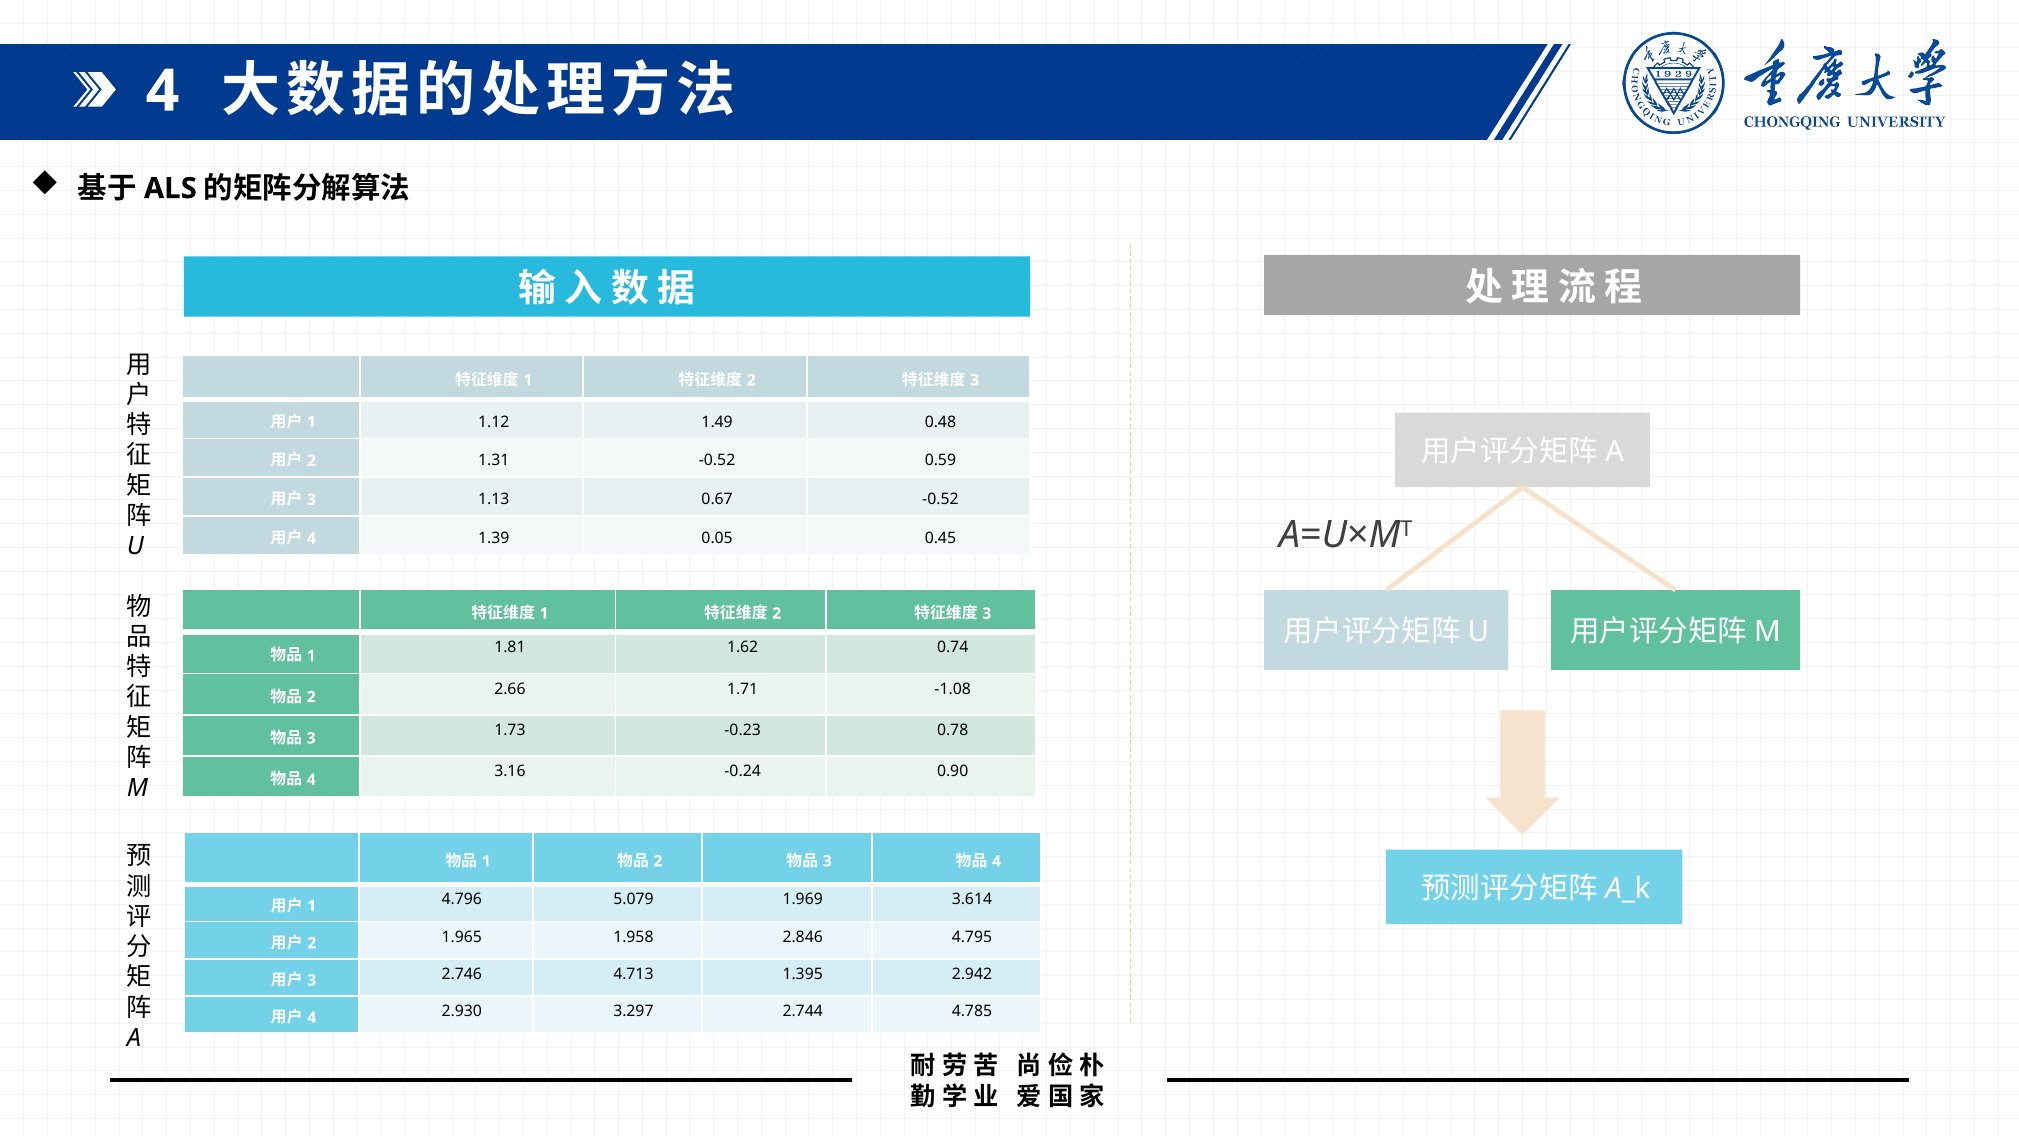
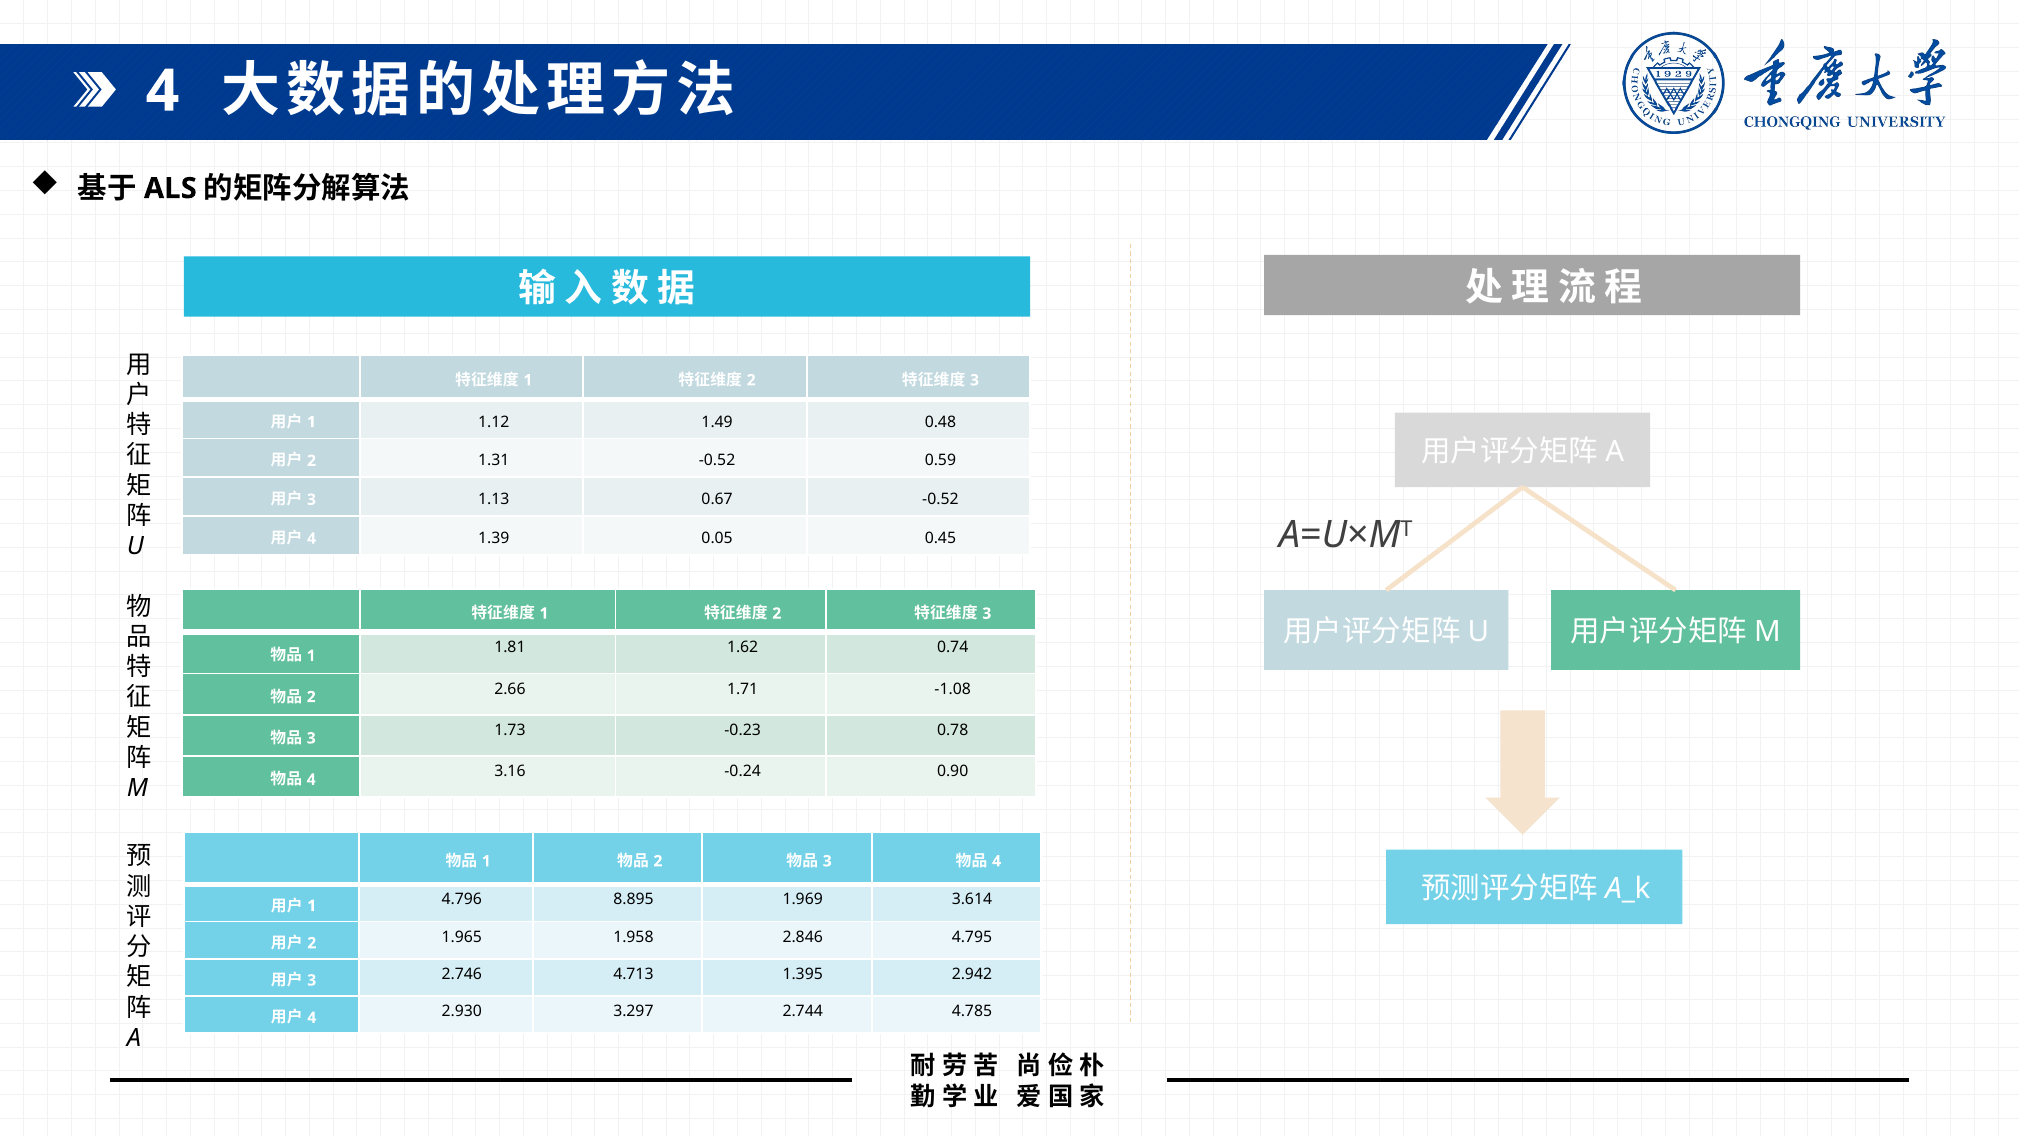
5.079: 5.079 -> 8.895
